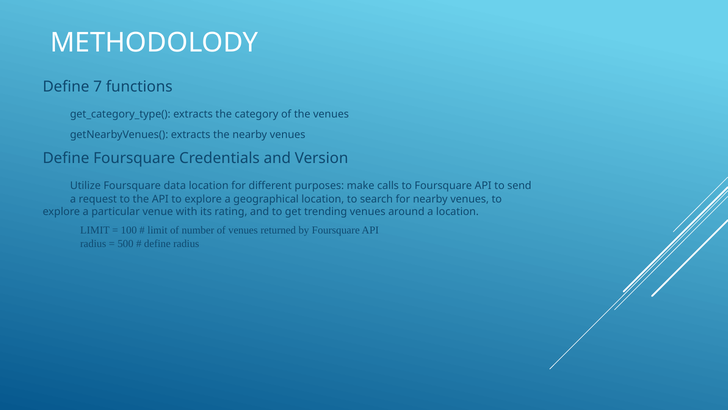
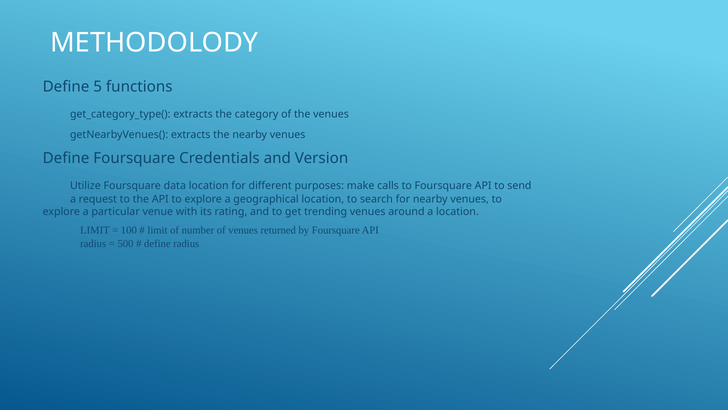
7: 7 -> 5
